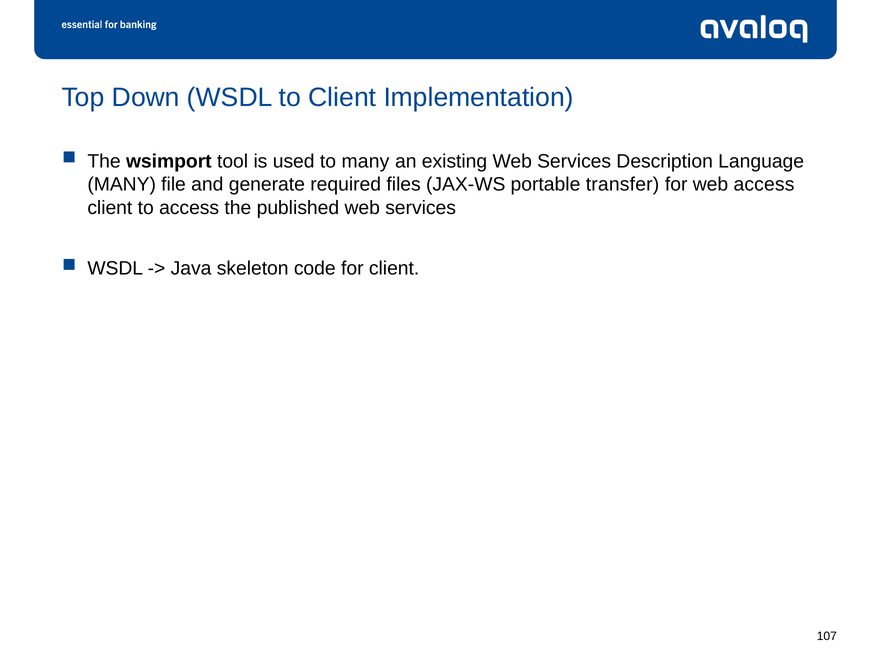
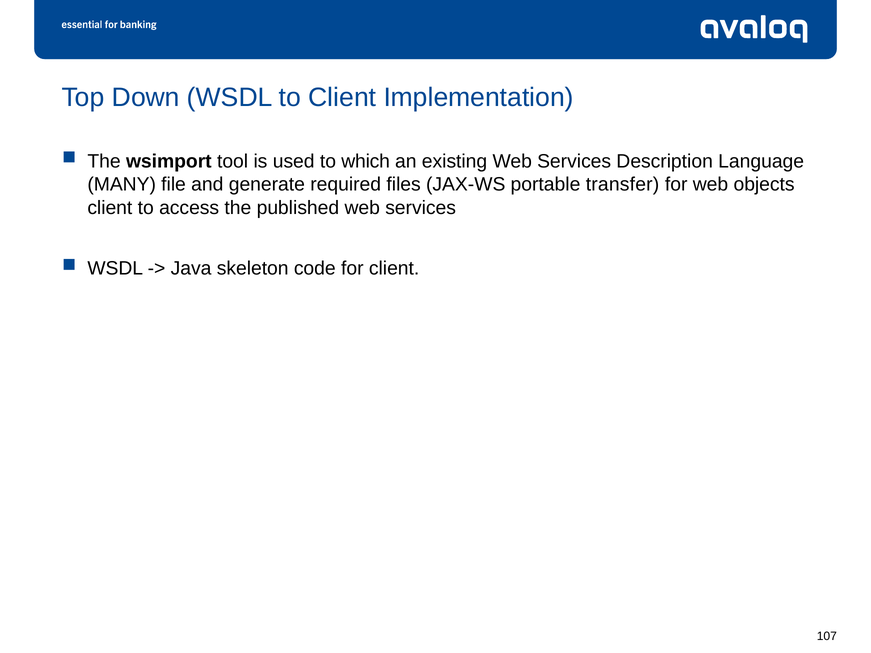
to many: many -> which
web access: access -> objects
